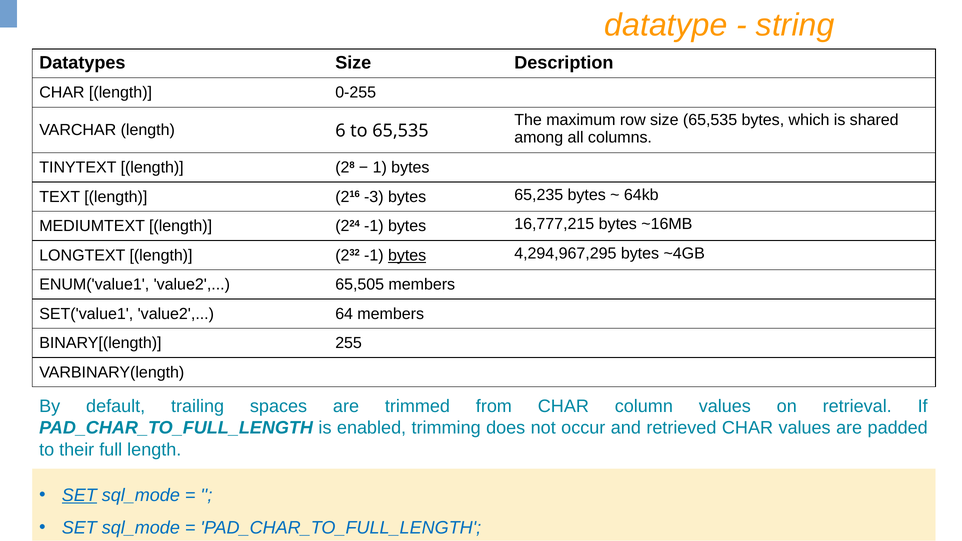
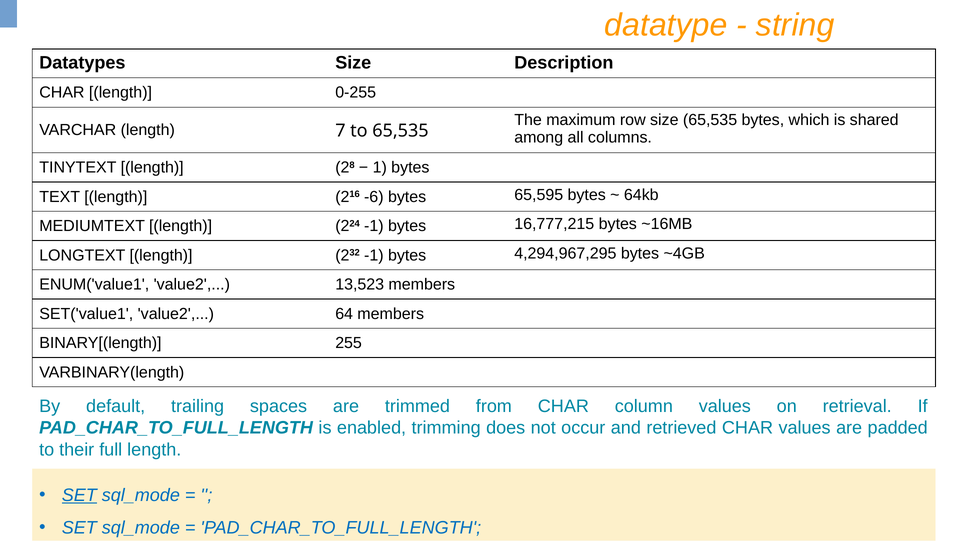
6: 6 -> 7
-3: -3 -> -6
65,235: 65,235 -> 65,595
bytes at (407, 255) underline: present -> none
65,505: 65,505 -> 13,523
